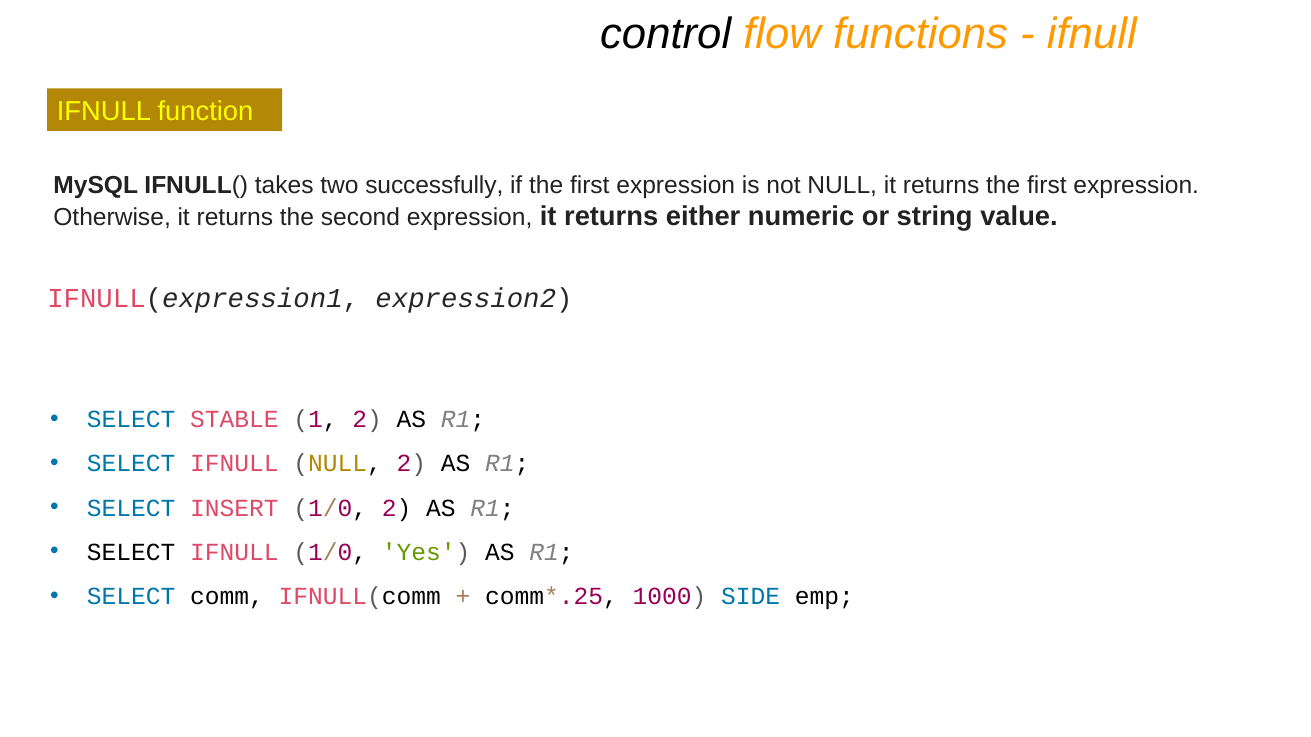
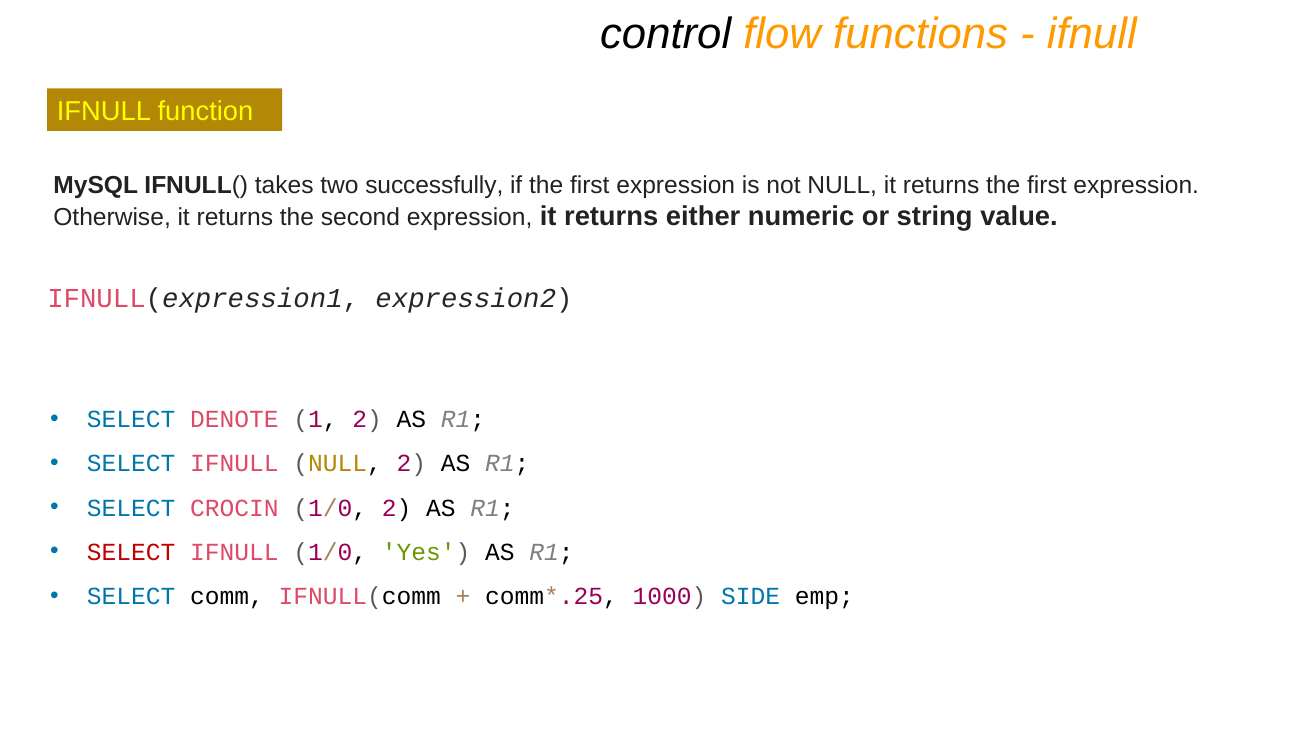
STABLE: STABLE -> DENOTE
INSERT: INSERT -> CROCIN
SELECT at (131, 552) colour: black -> red
